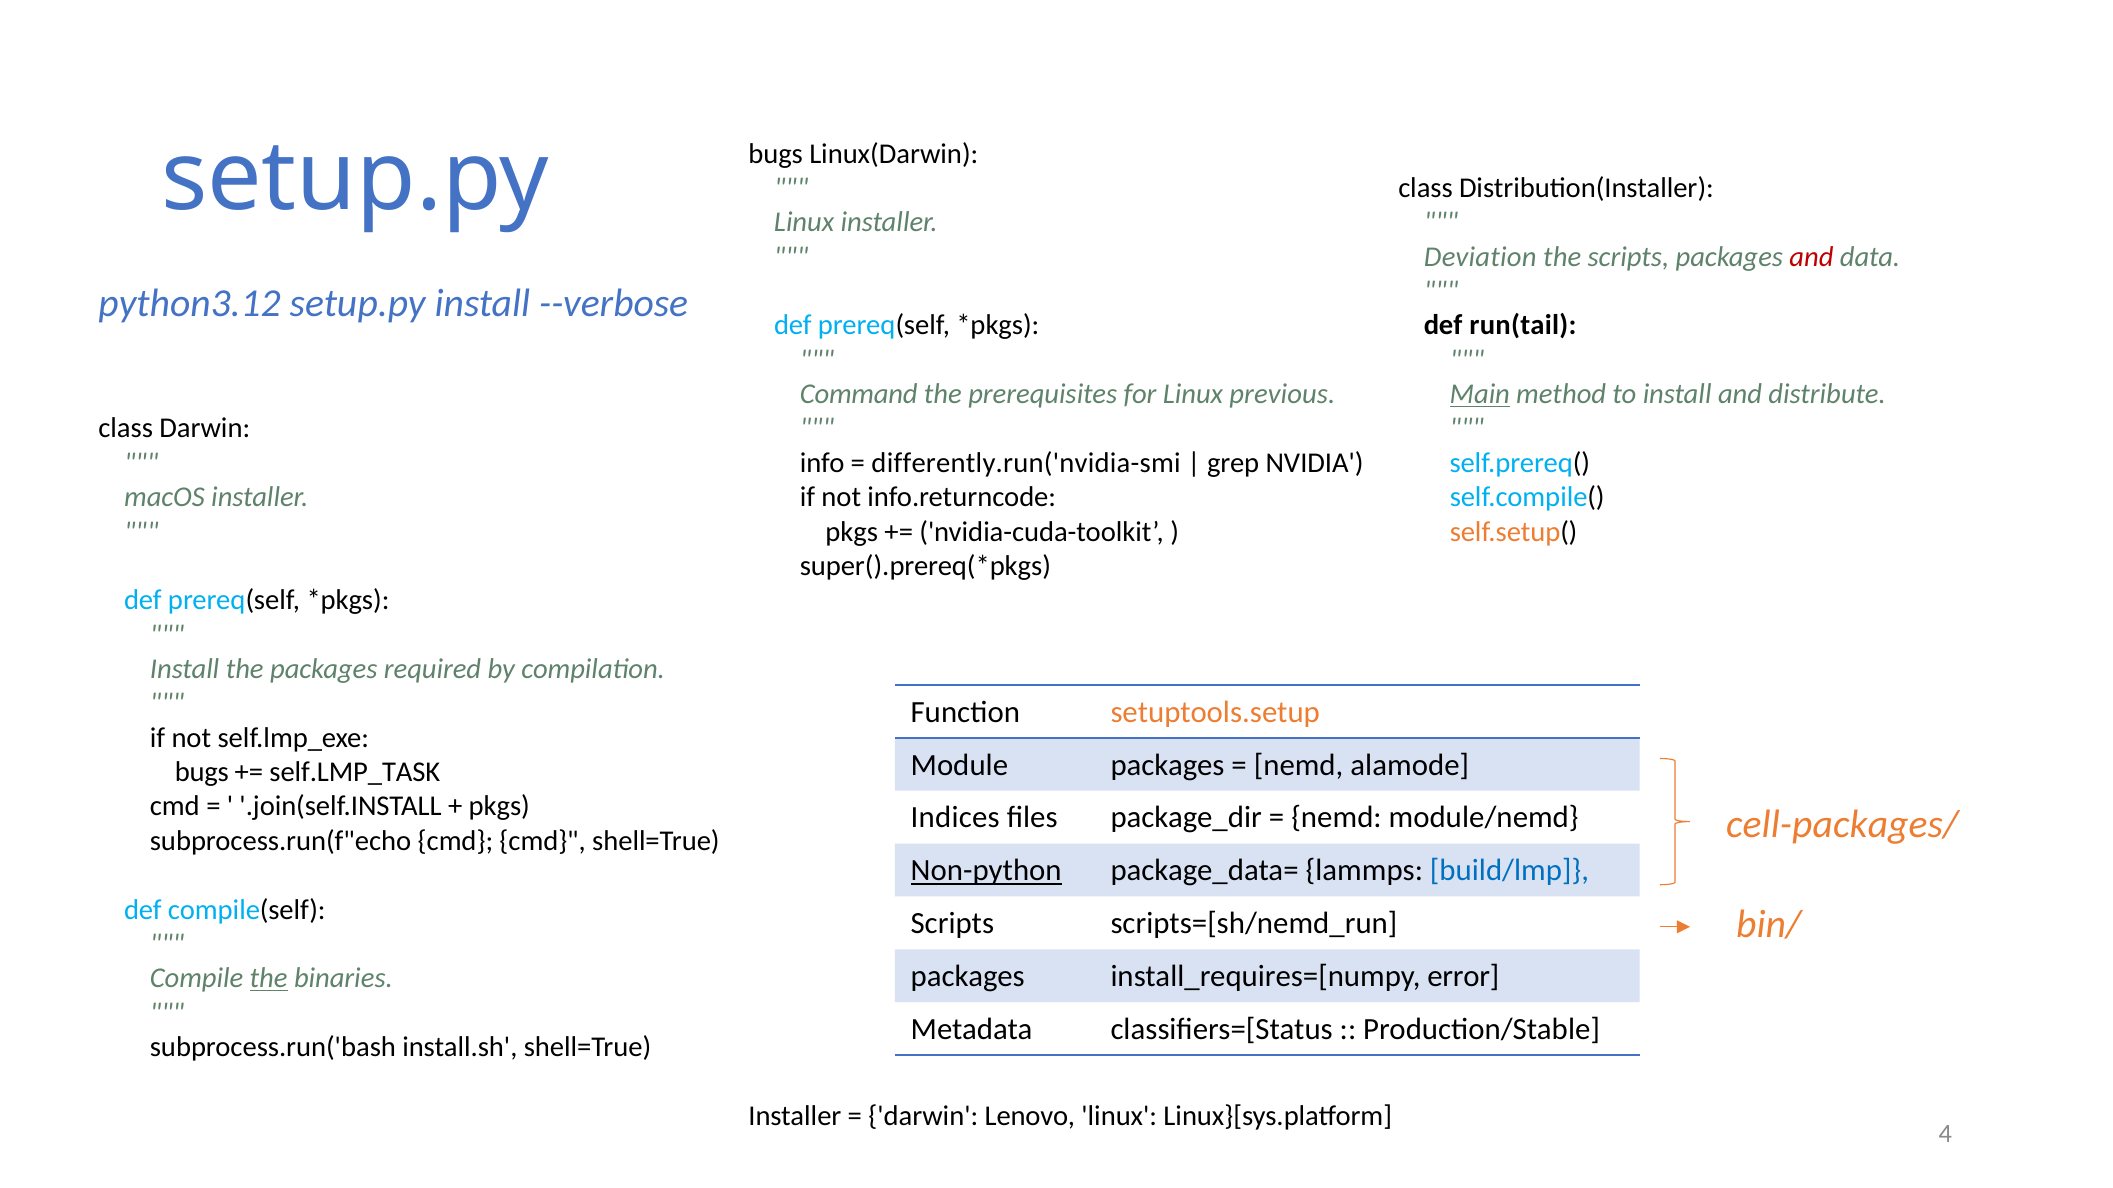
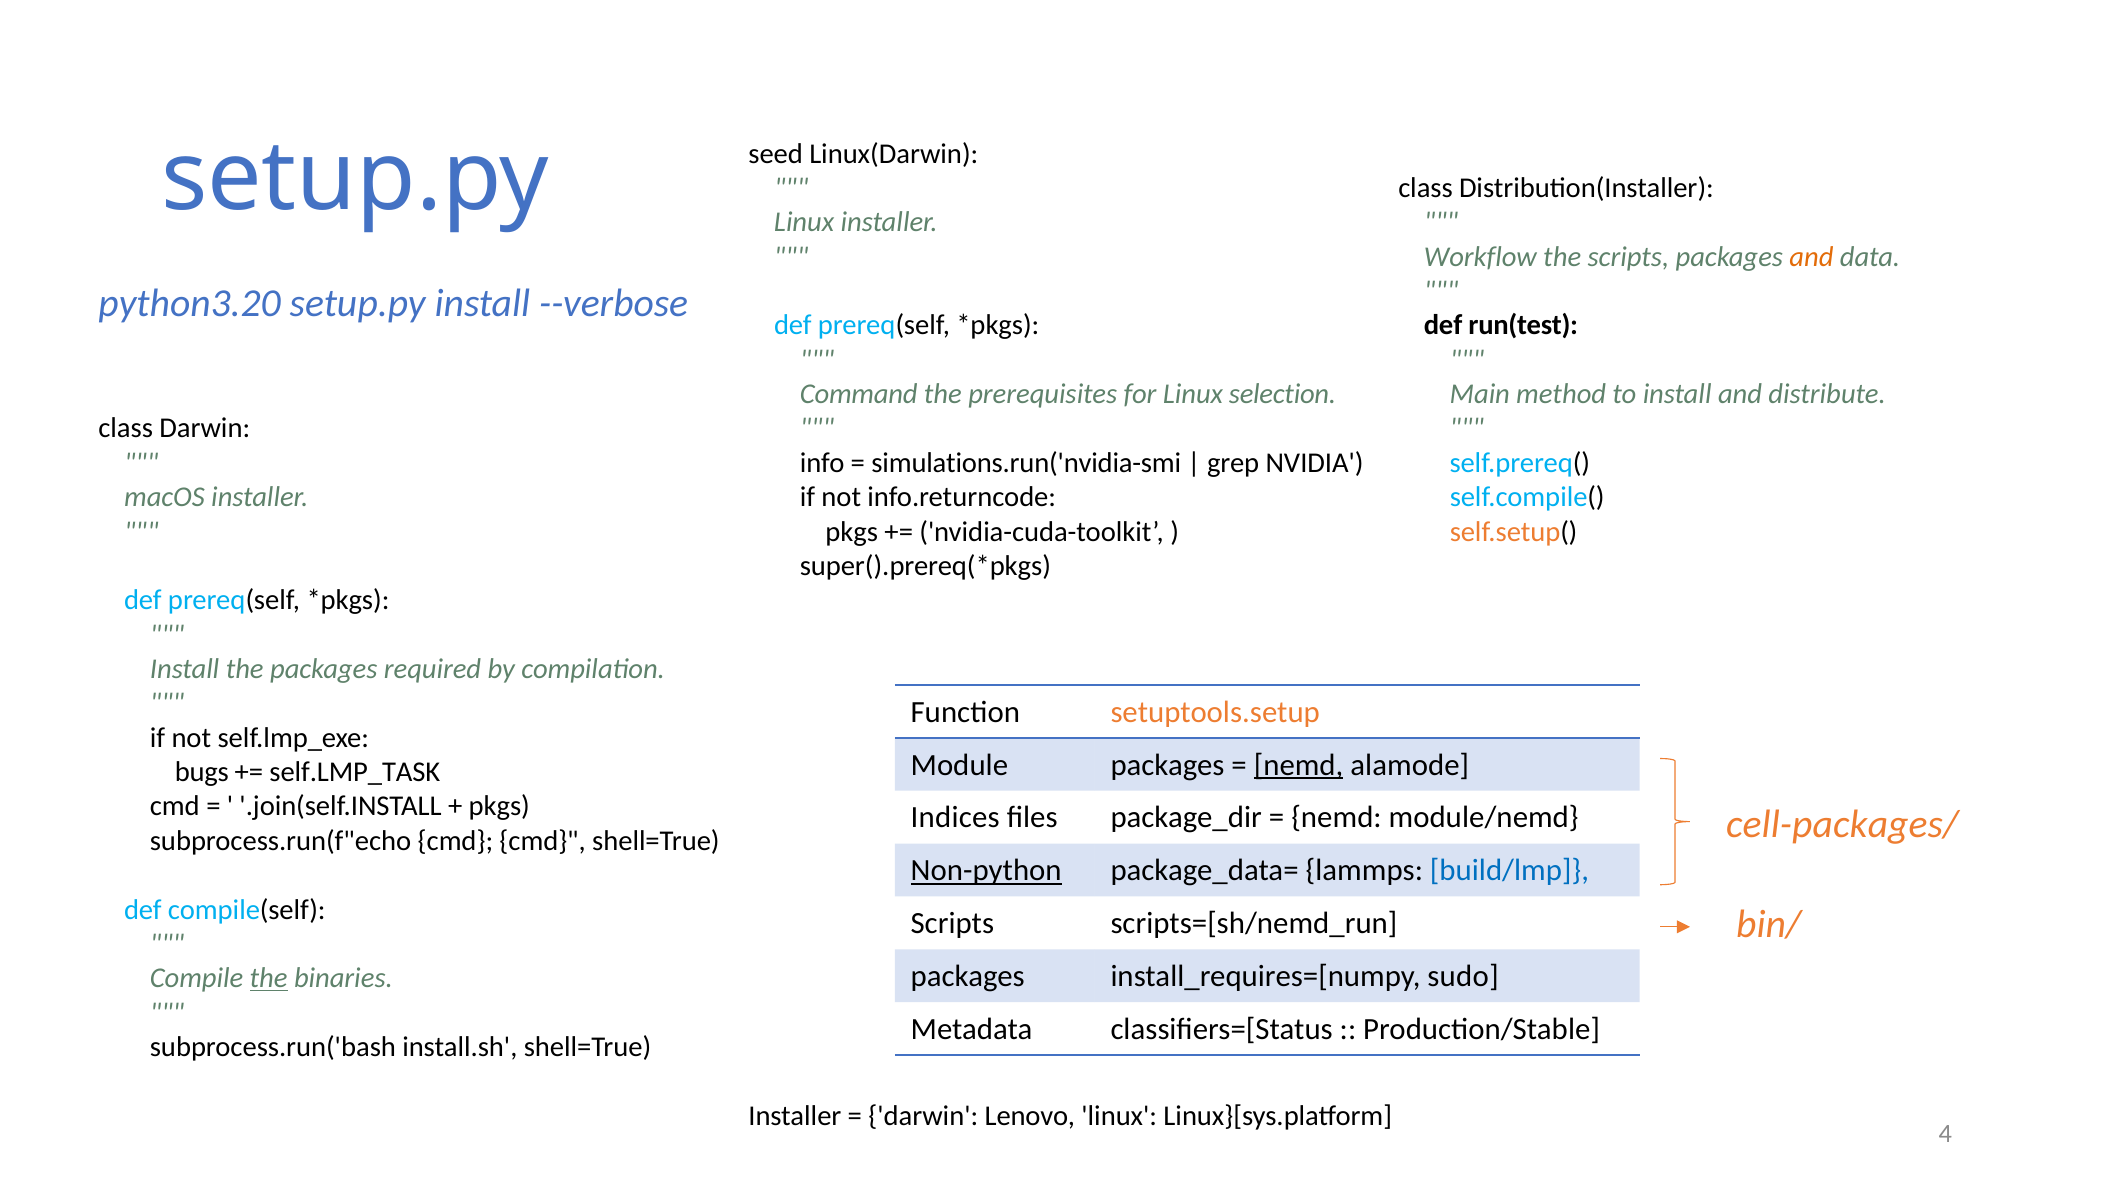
bugs at (776, 154): bugs -> seed
Deviation: Deviation -> Workflow
and at (1811, 257) colour: red -> orange
python3.12: python3.12 -> python3.20
run(tail: run(tail -> run(test
previous: previous -> selection
Main underline: present -> none
differently.run('nvidia-smi: differently.run('nvidia-smi -> simulations.run('nvidia-smi
nemd at (1299, 765) underline: none -> present
error: error -> sudo
